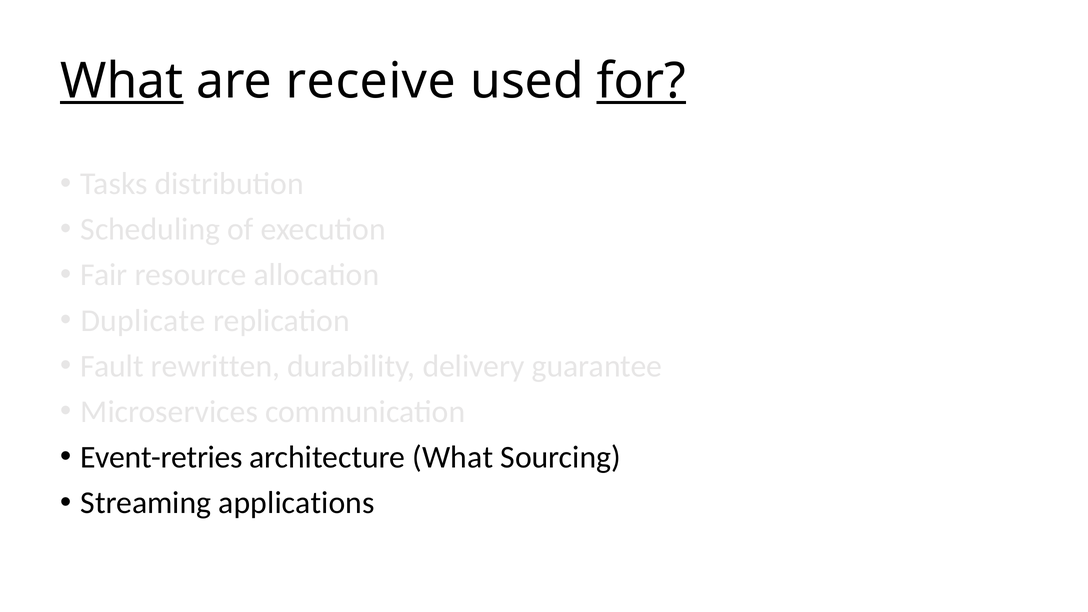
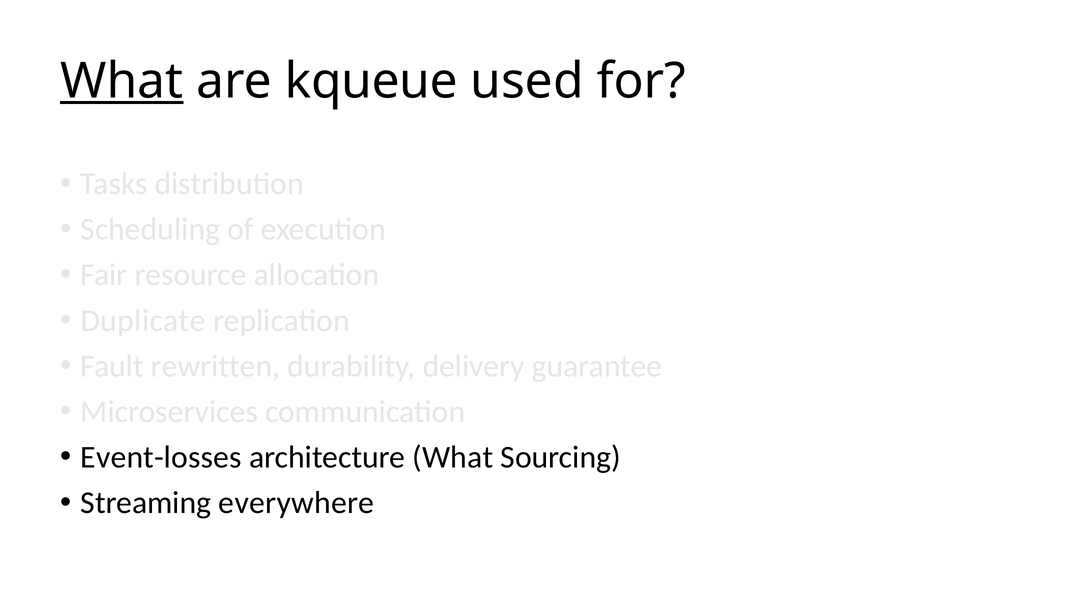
receive: receive -> kqueue
for underline: present -> none
Event-retries: Event-retries -> Event-losses
applications: applications -> everywhere
